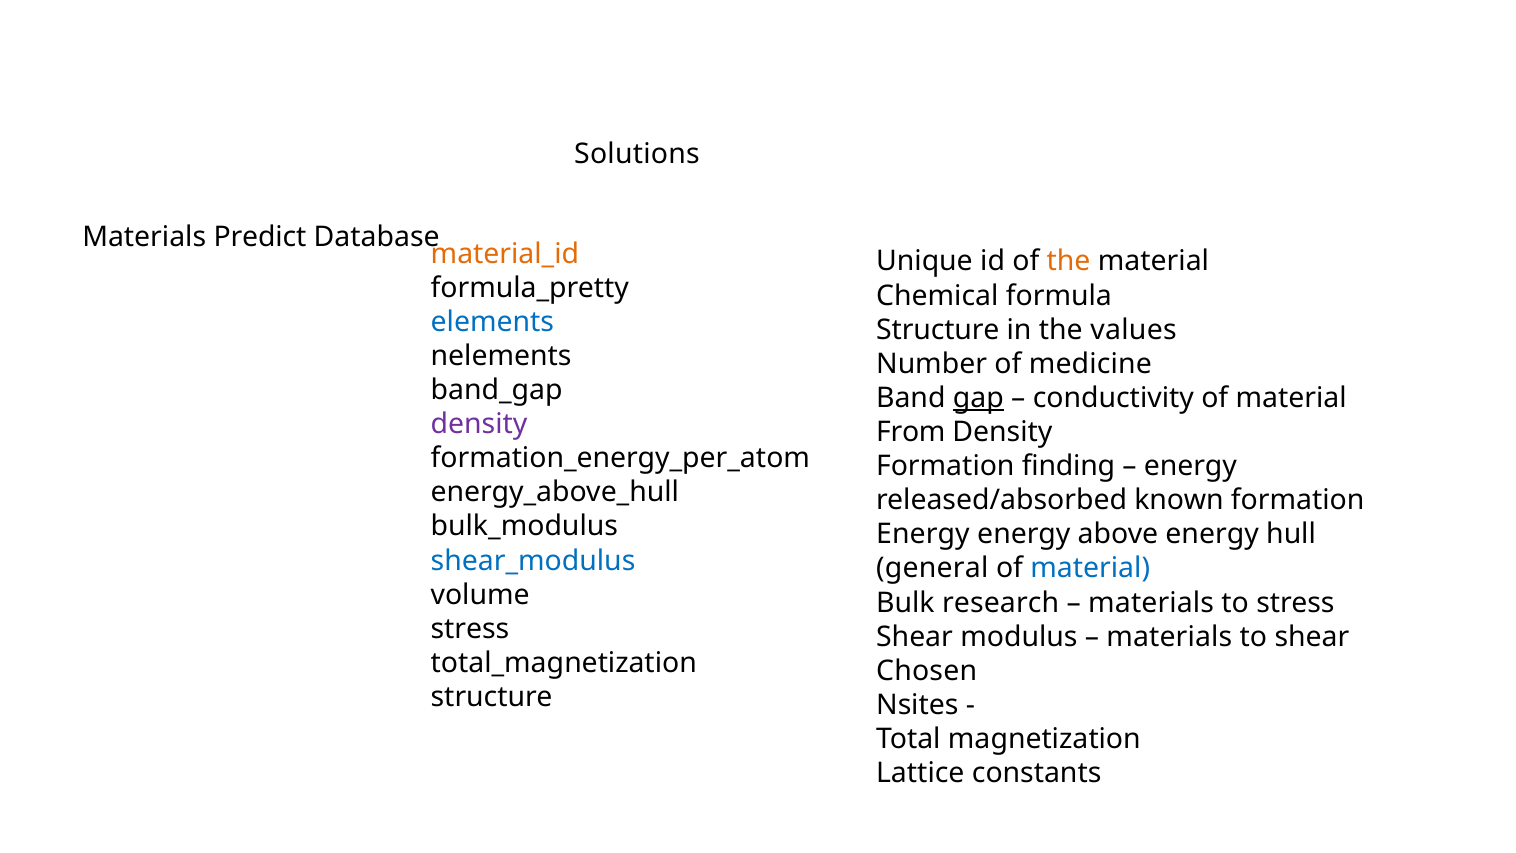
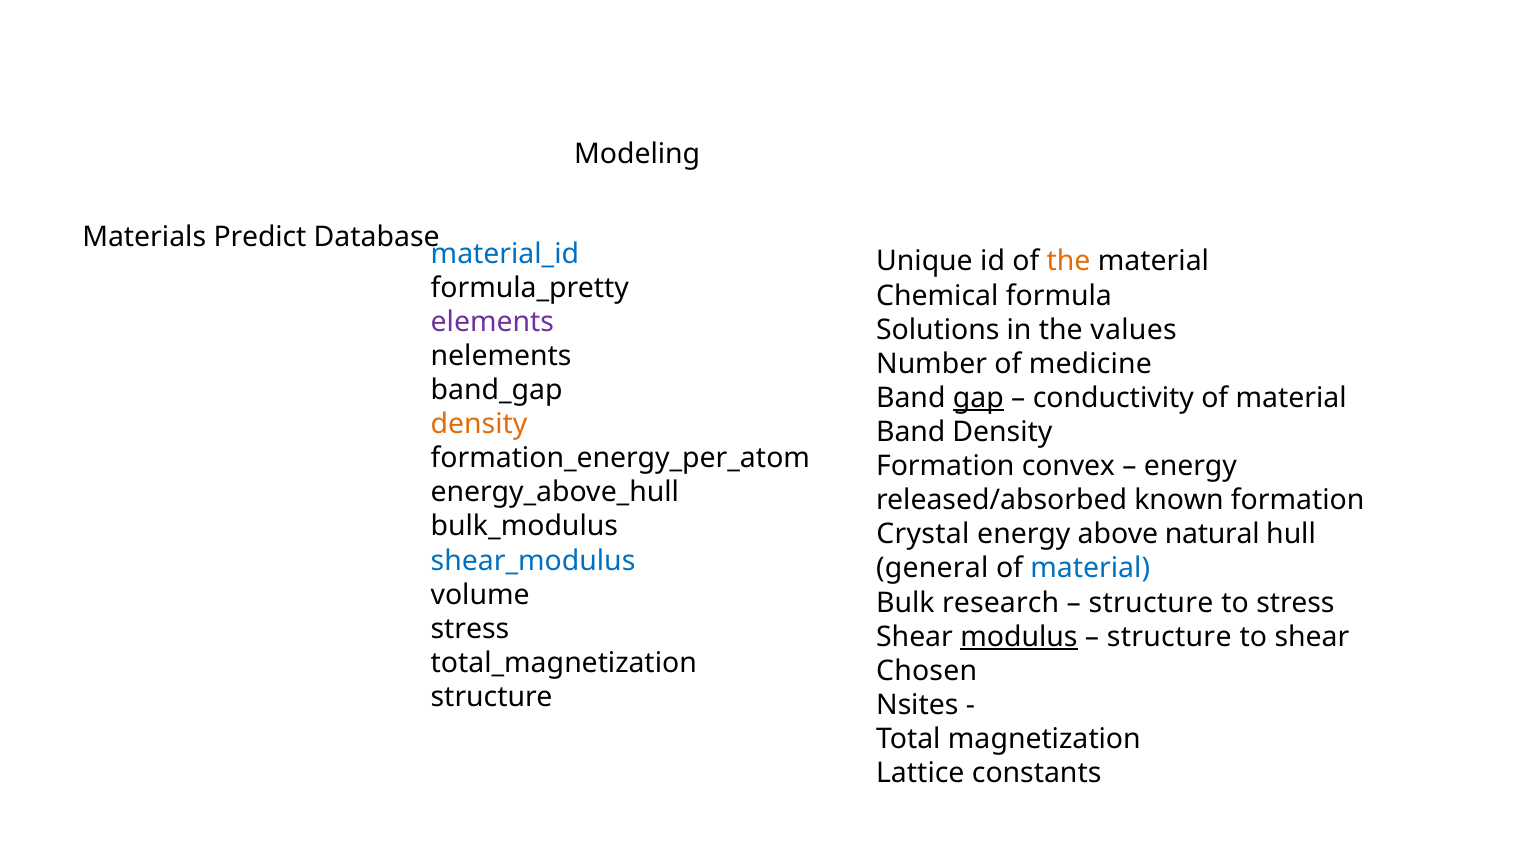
Solutions: Solutions -> Modeling
material_id colour: orange -> blue
elements colour: blue -> purple
Structure at (938, 330): Structure -> Solutions
density at (479, 424) colour: purple -> orange
From at (911, 432): From -> Band
finding: finding -> convex
Energy at (923, 534): Energy -> Crystal
above energy: energy -> natural
materials at (1151, 603): materials -> structure
modulus underline: none -> present
materials at (1169, 637): materials -> structure
